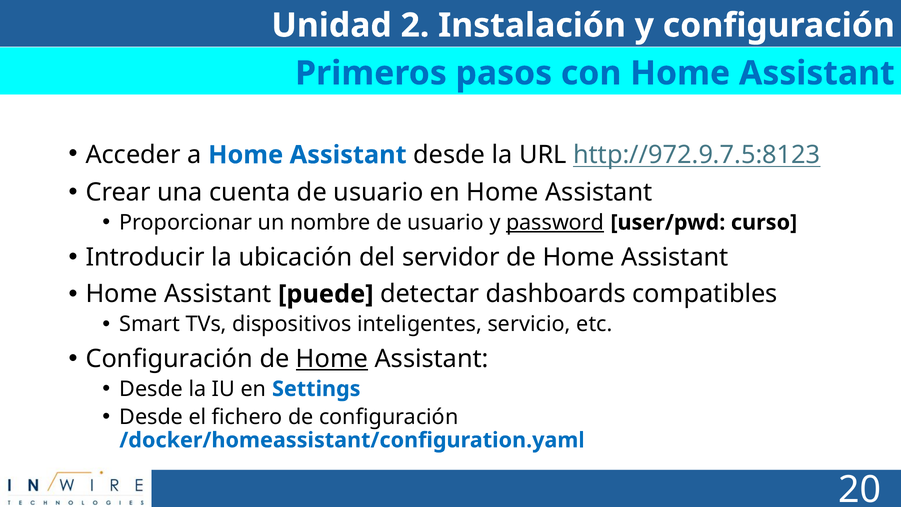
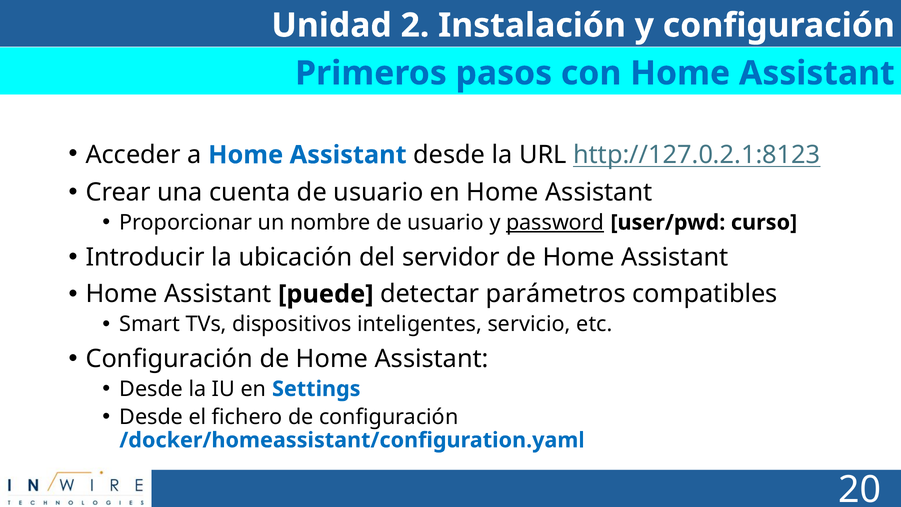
http://972.9.7.5:8123: http://972.9.7.5:8123 -> http://127.0.2.1:8123
dashboards: dashboards -> parámetros
Home at (332, 359) underline: present -> none
